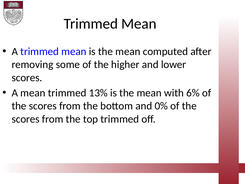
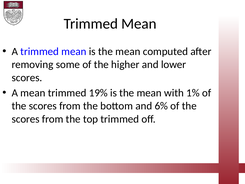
13%: 13% -> 19%
6%: 6% -> 1%
0%: 0% -> 6%
